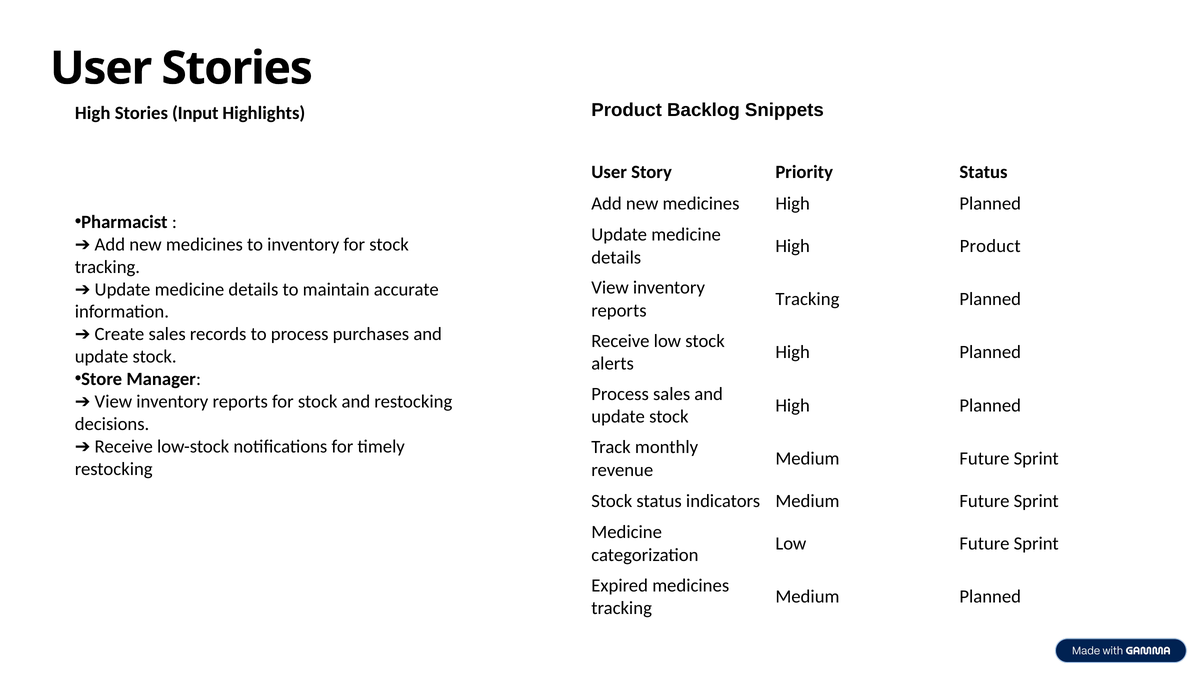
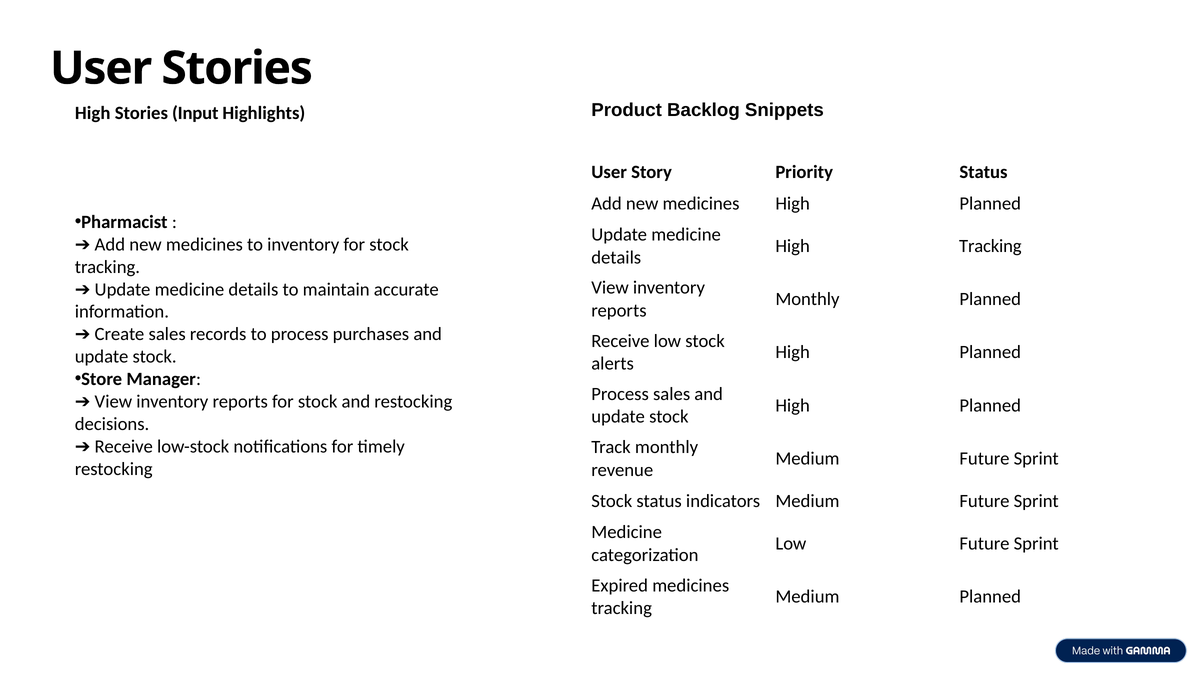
High Product: Product -> Tracking
Tracking at (807, 299): Tracking -> Monthly
